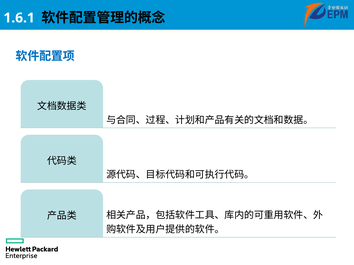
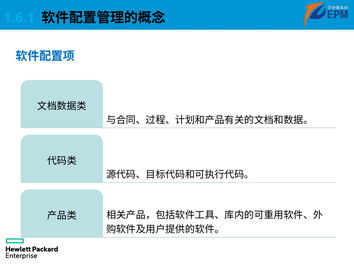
1.6.1 colour: white -> light blue
